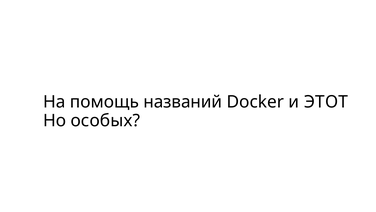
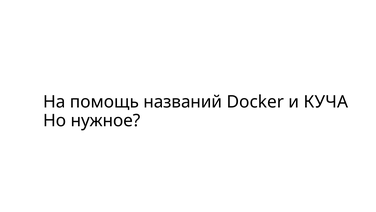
ЭТОТ: ЭТОТ -> КУЧА
особых: особых -> нужное
